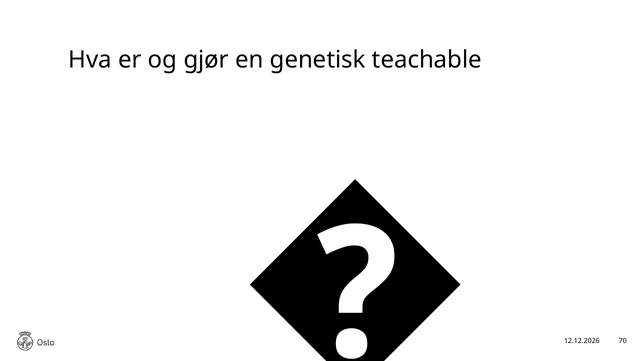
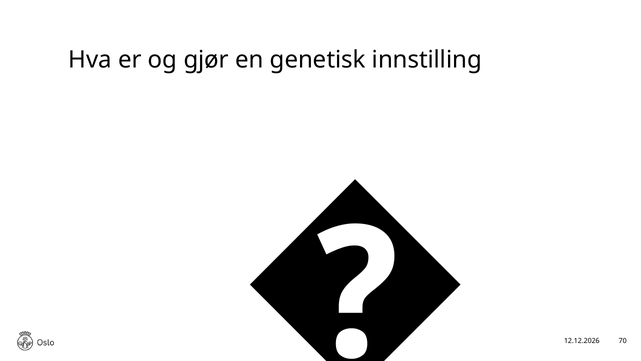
teachable: teachable -> innstilling
